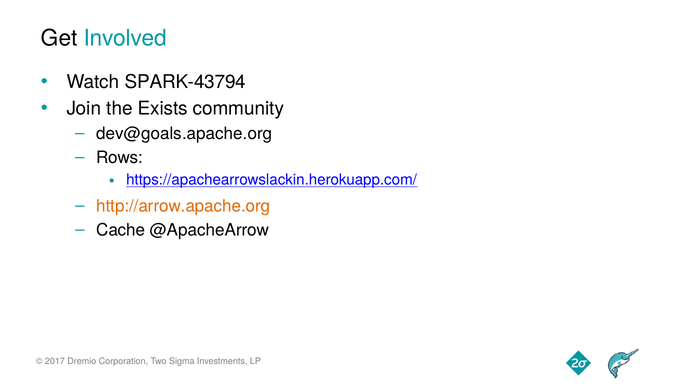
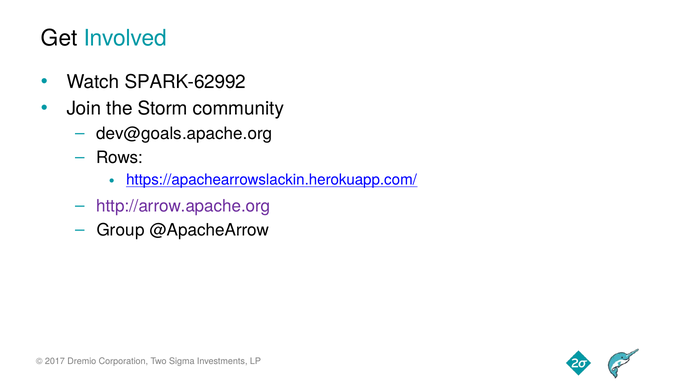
SPARK-43794: SPARK-43794 -> SPARK-62992
Exists: Exists -> Storm
http://arrow.apache.org colour: orange -> purple
Cache: Cache -> Group
